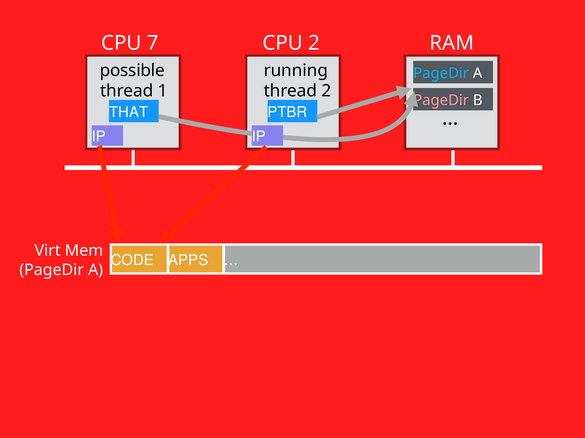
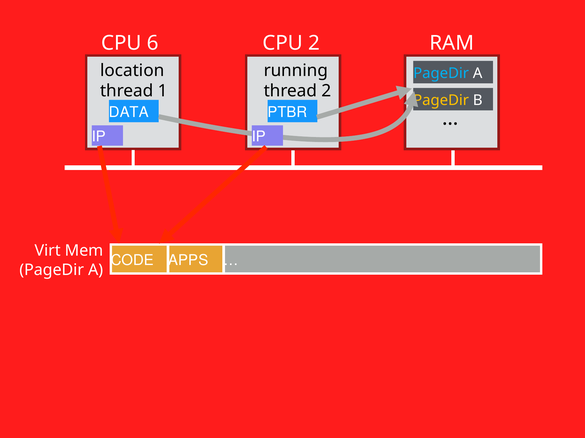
7: 7 -> 6
possible: possible -> location
PageDir at (441, 100) colour: pink -> yellow
THAT: THAT -> DATA
